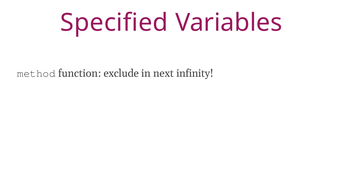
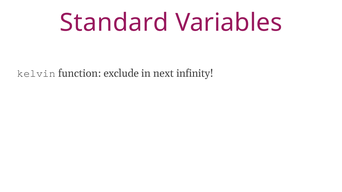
Specified: Specified -> Standard
method: method -> kelvin
